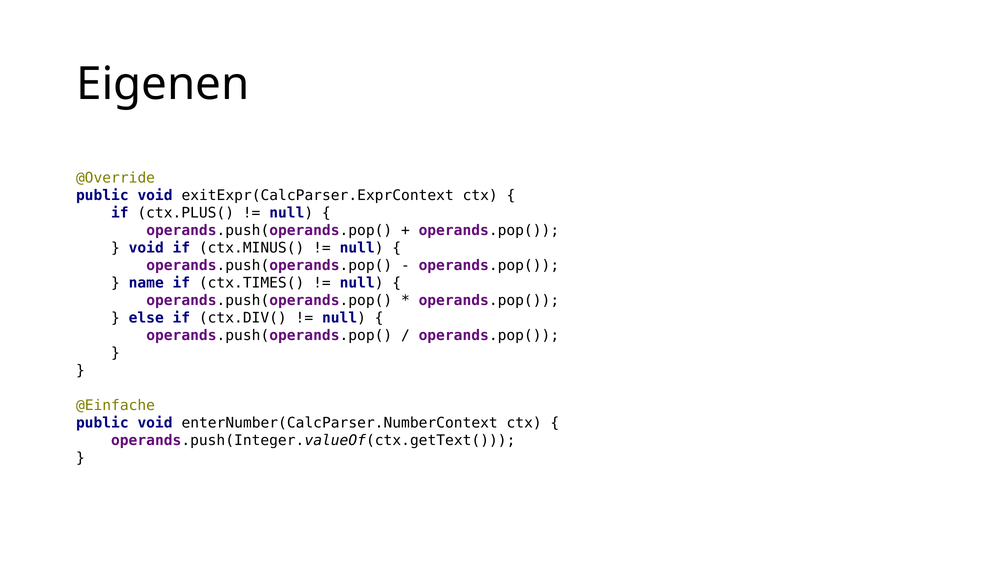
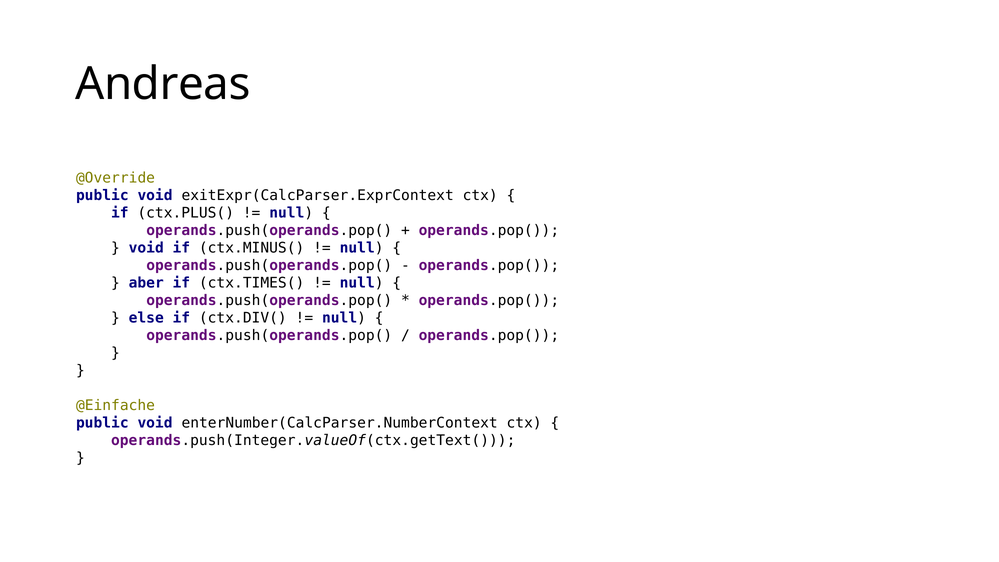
Eigenen: Eigenen -> Andreas
name: name -> aber
